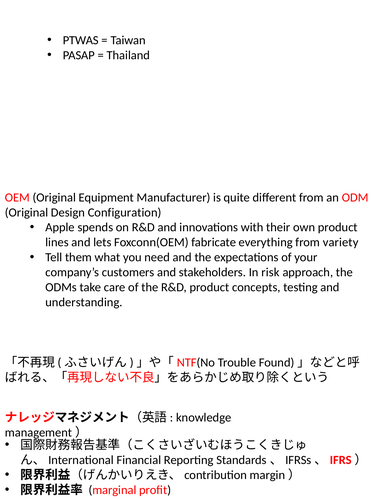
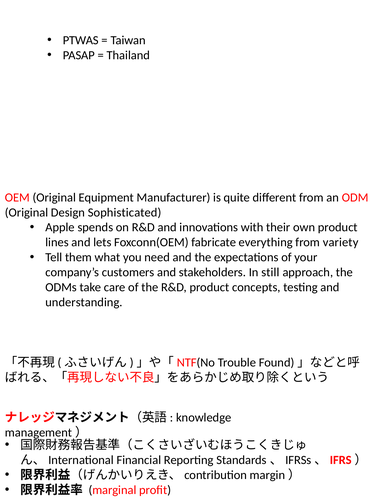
Configuration: Configuration -> Sophisticated
risk: risk -> still
